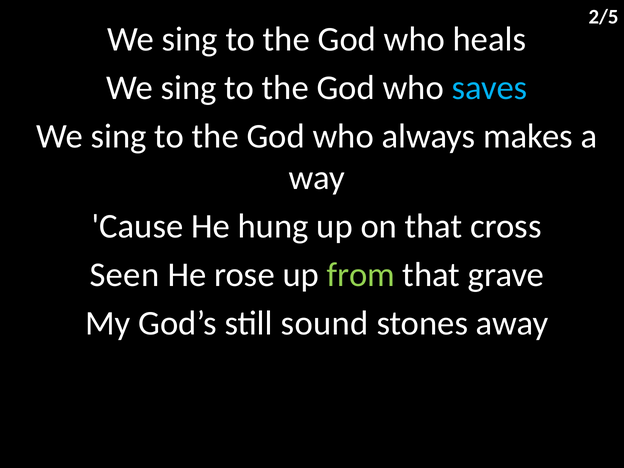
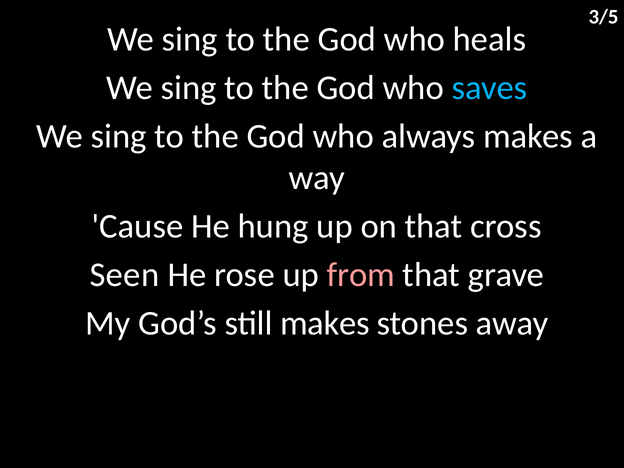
2/5: 2/5 -> 3/5
from colour: light green -> pink
still sound: sound -> makes
